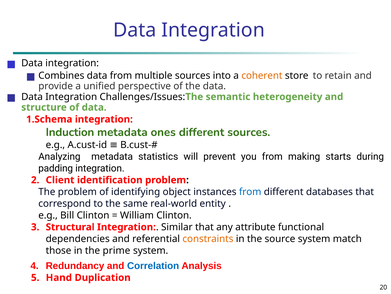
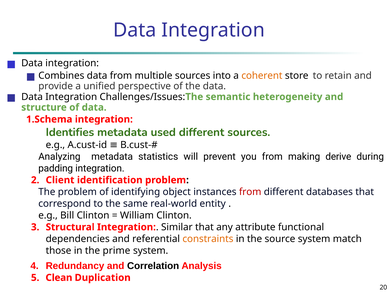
Induction: Induction -> Identifies
ones: ones -> used
starts: starts -> derive
from at (250, 191) colour: blue -> red
Correlation colour: blue -> black
Hand: Hand -> Clean
